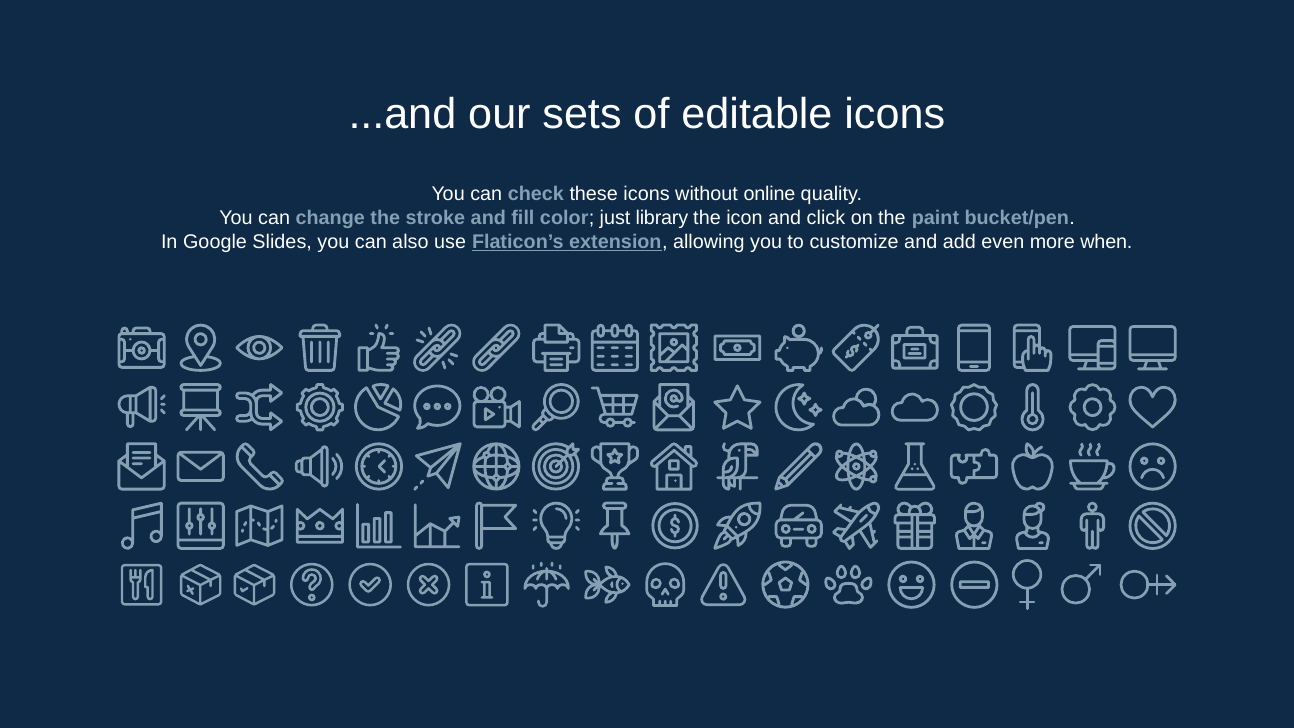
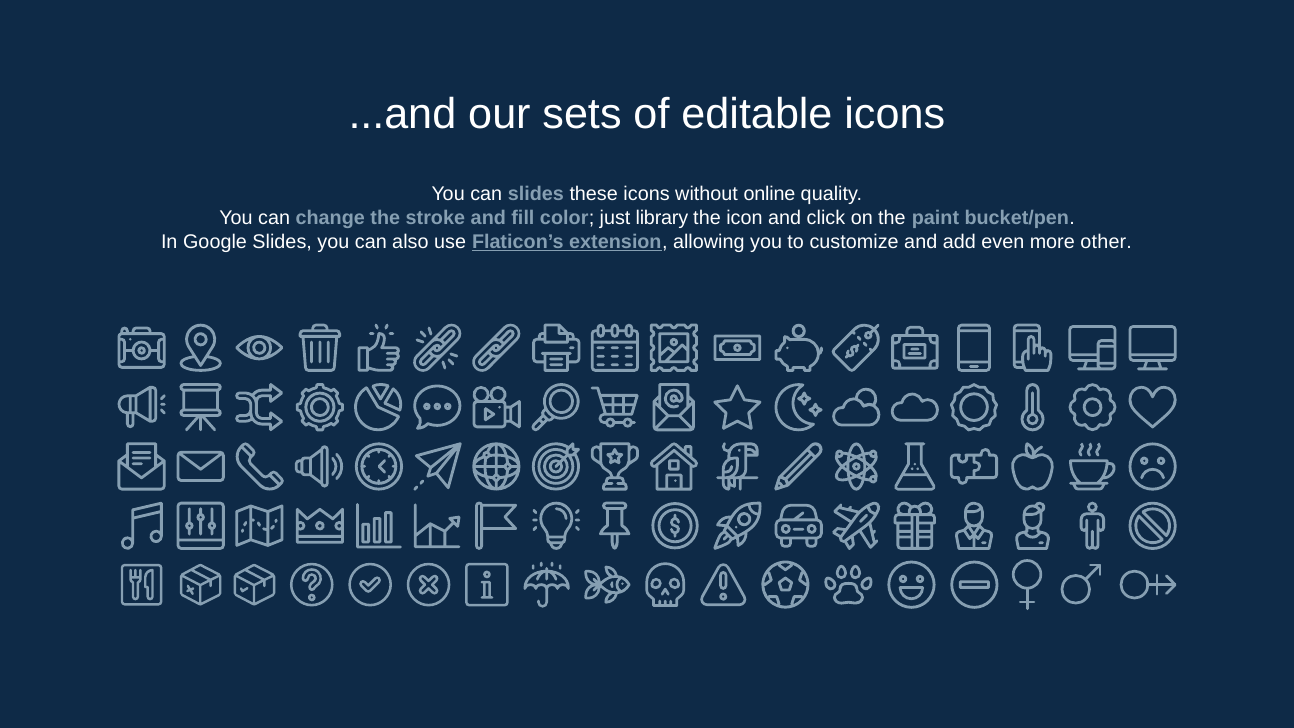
can check: check -> slides
when: when -> other
